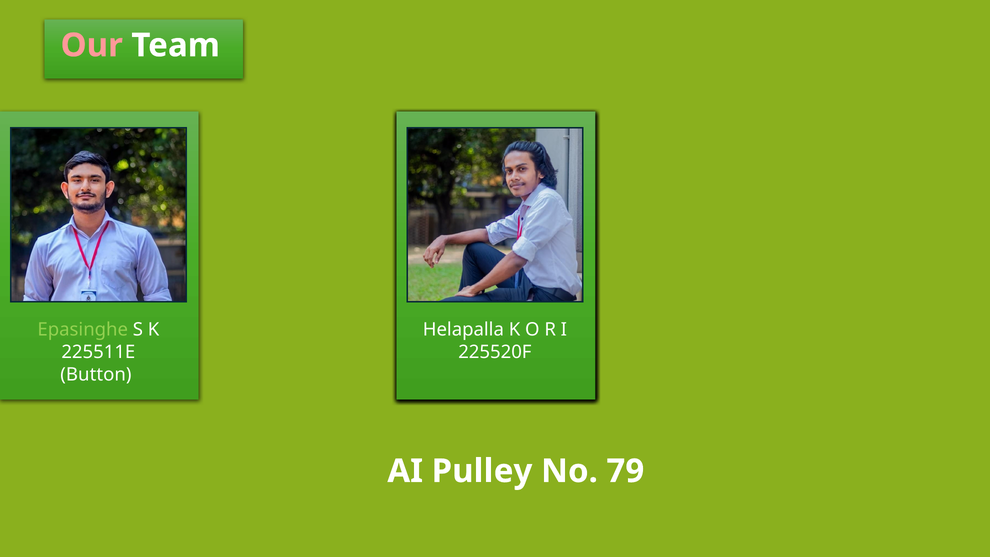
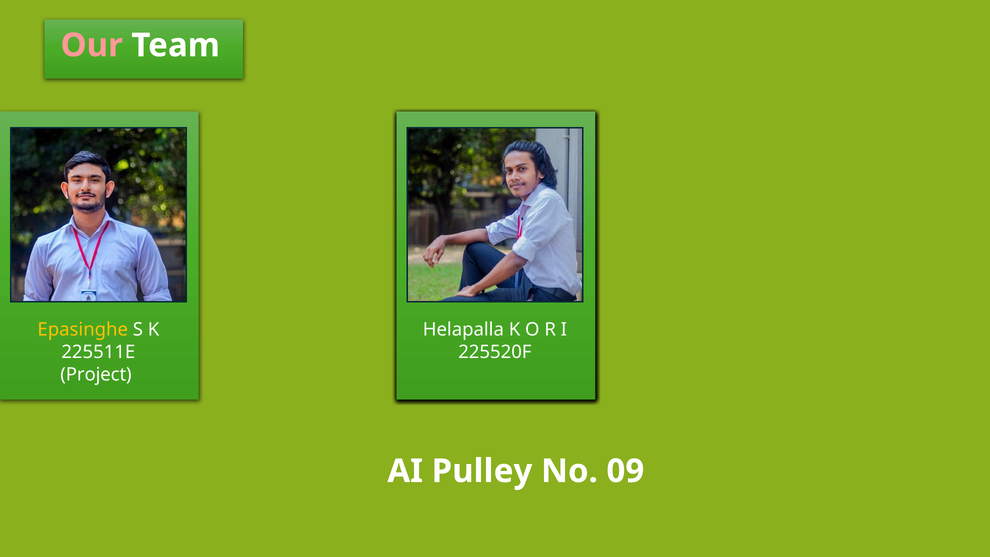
Epasinghe colour: light green -> yellow
Button: Button -> Project
79: 79 -> 09
